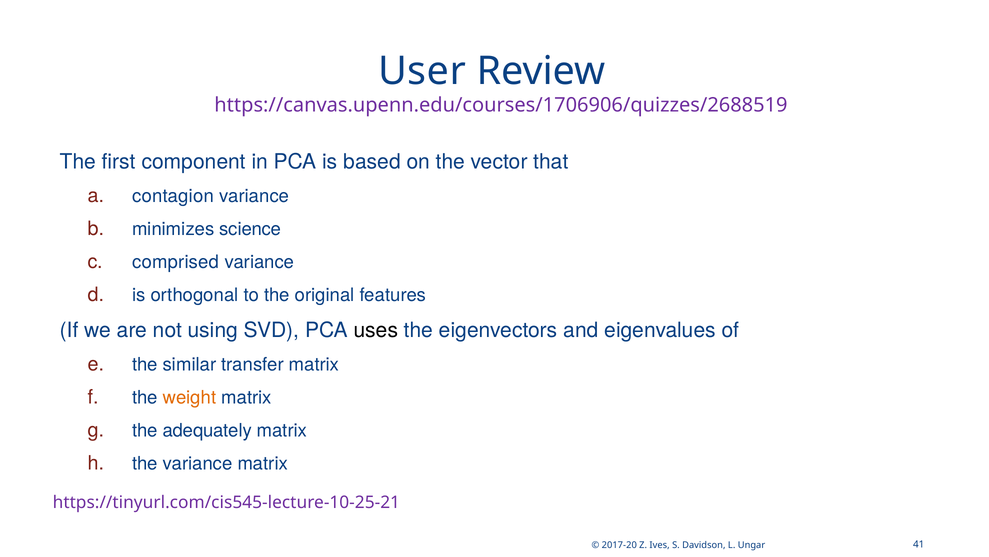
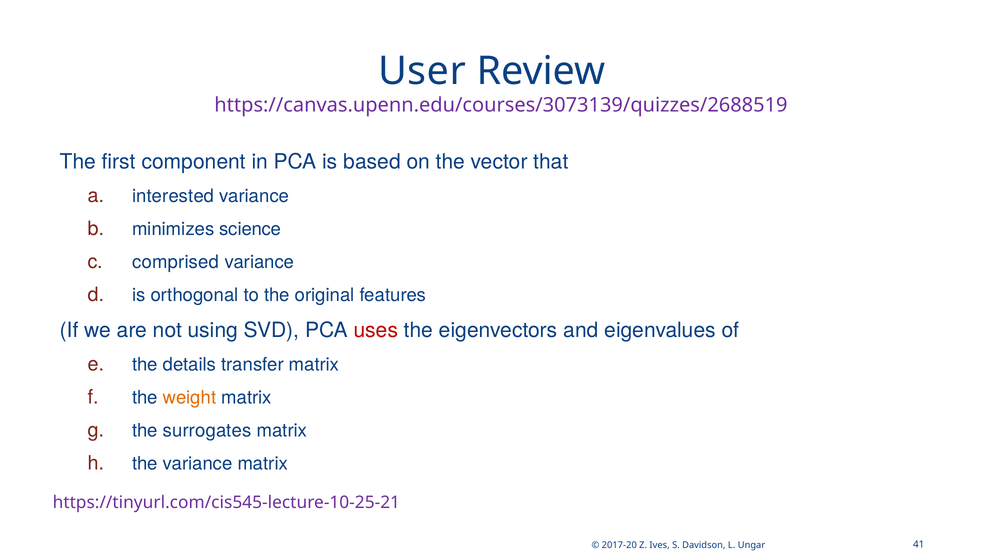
https://canvas.upenn.edu/courses/1706906/quizzes/2688519: https://canvas.upenn.edu/courses/1706906/quizzes/2688519 -> https://canvas.upenn.edu/courses/3073139/quizzes/2688519
contagion: contagion -> interested
uses colour: black -> red
similar: similar -> details
adequately: adequately -> surrogates
